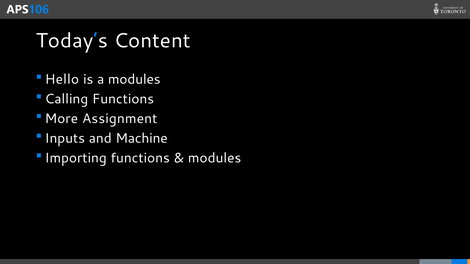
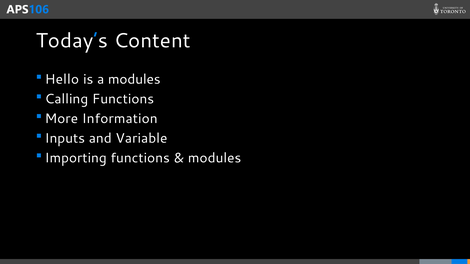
Assignment: Assignment -> Information
Machine: Machine -> Variable
